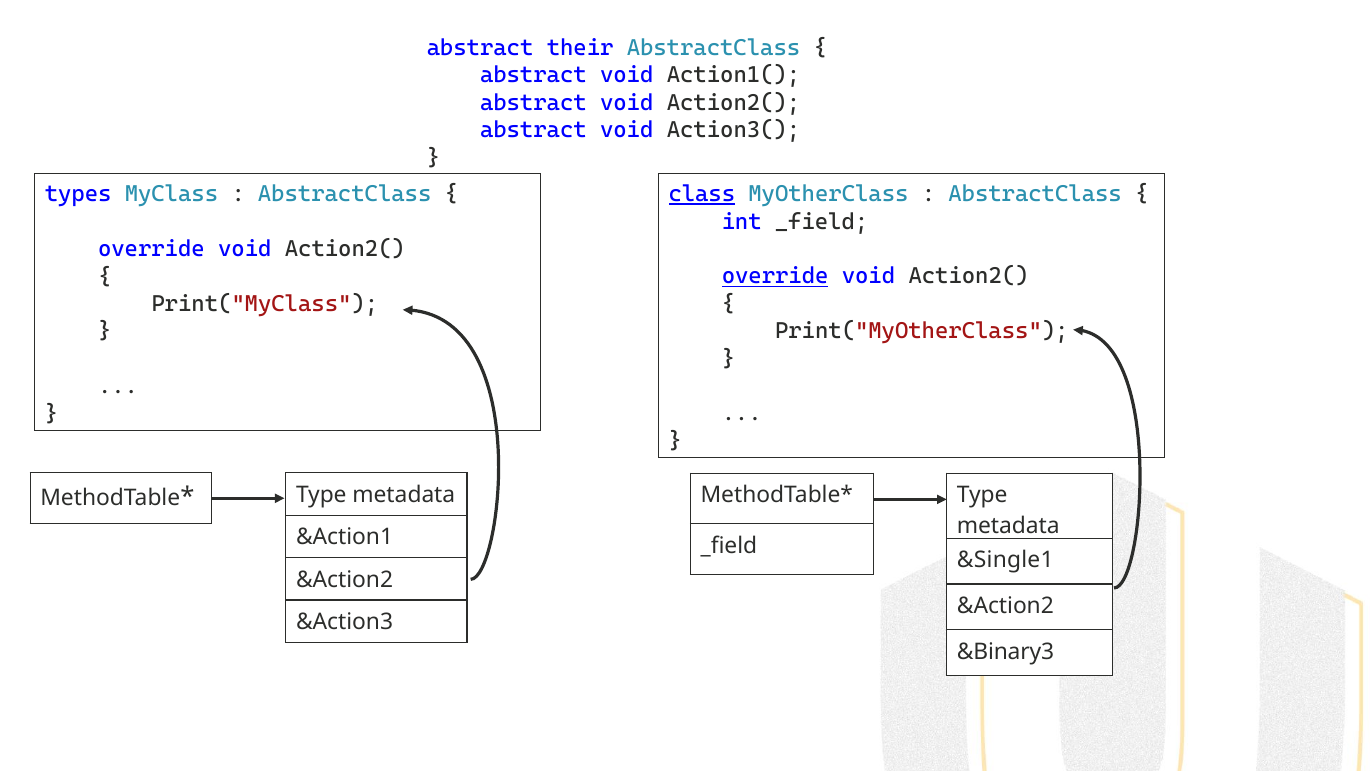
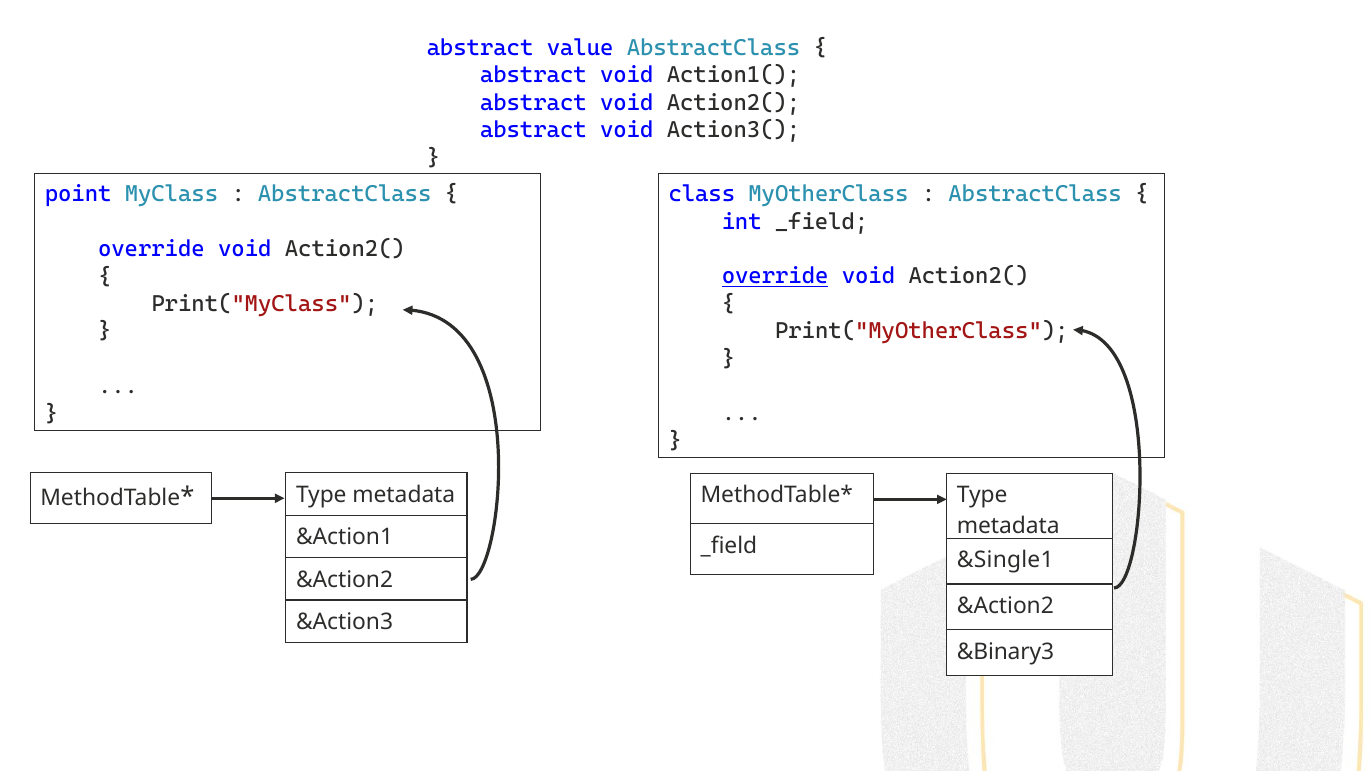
their: their -> value
types: types -> point
class underline: present -> none
